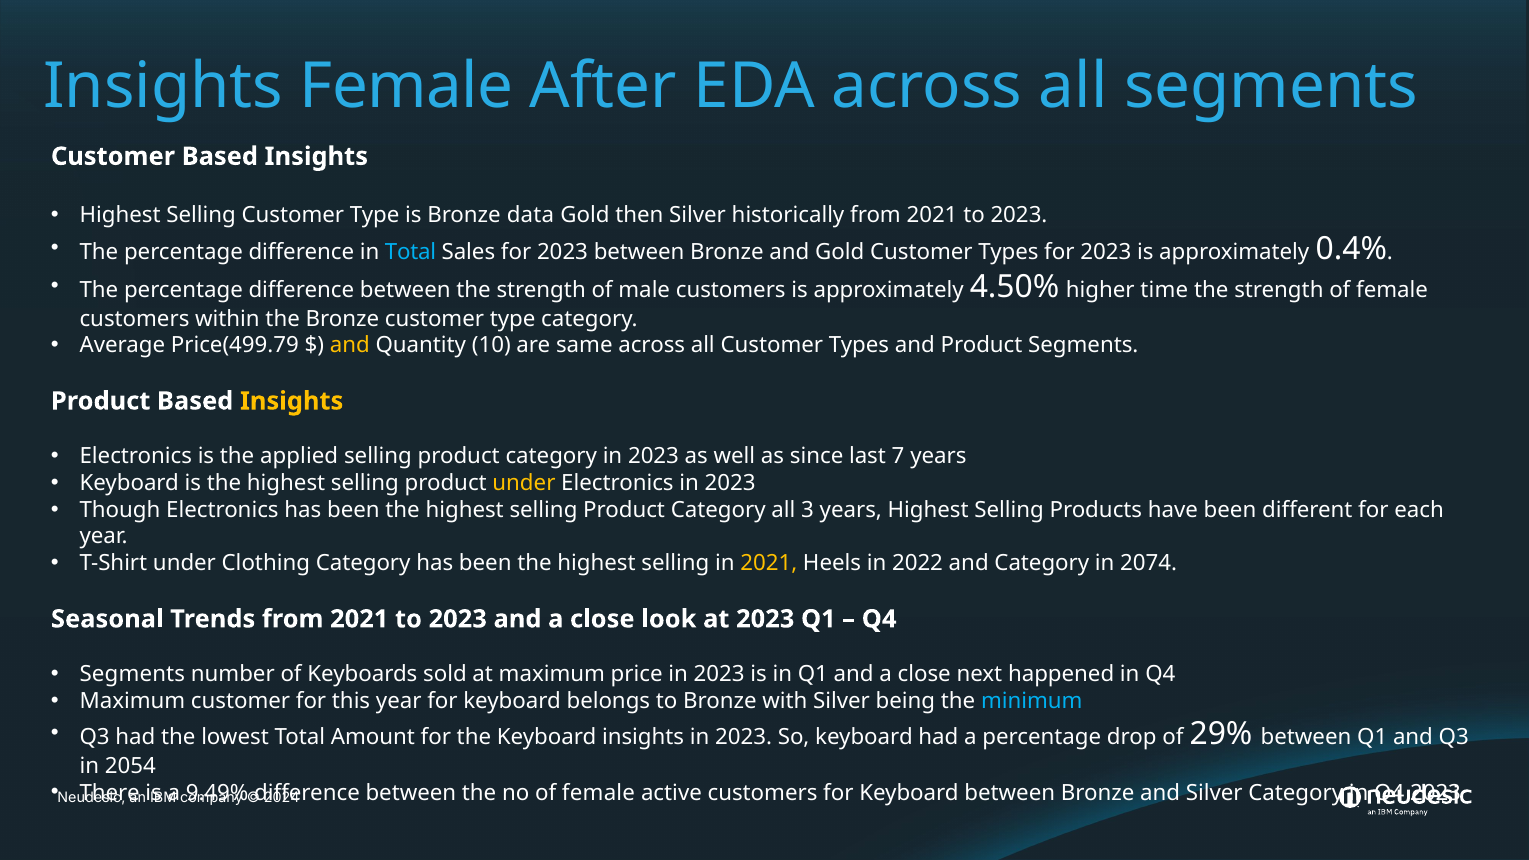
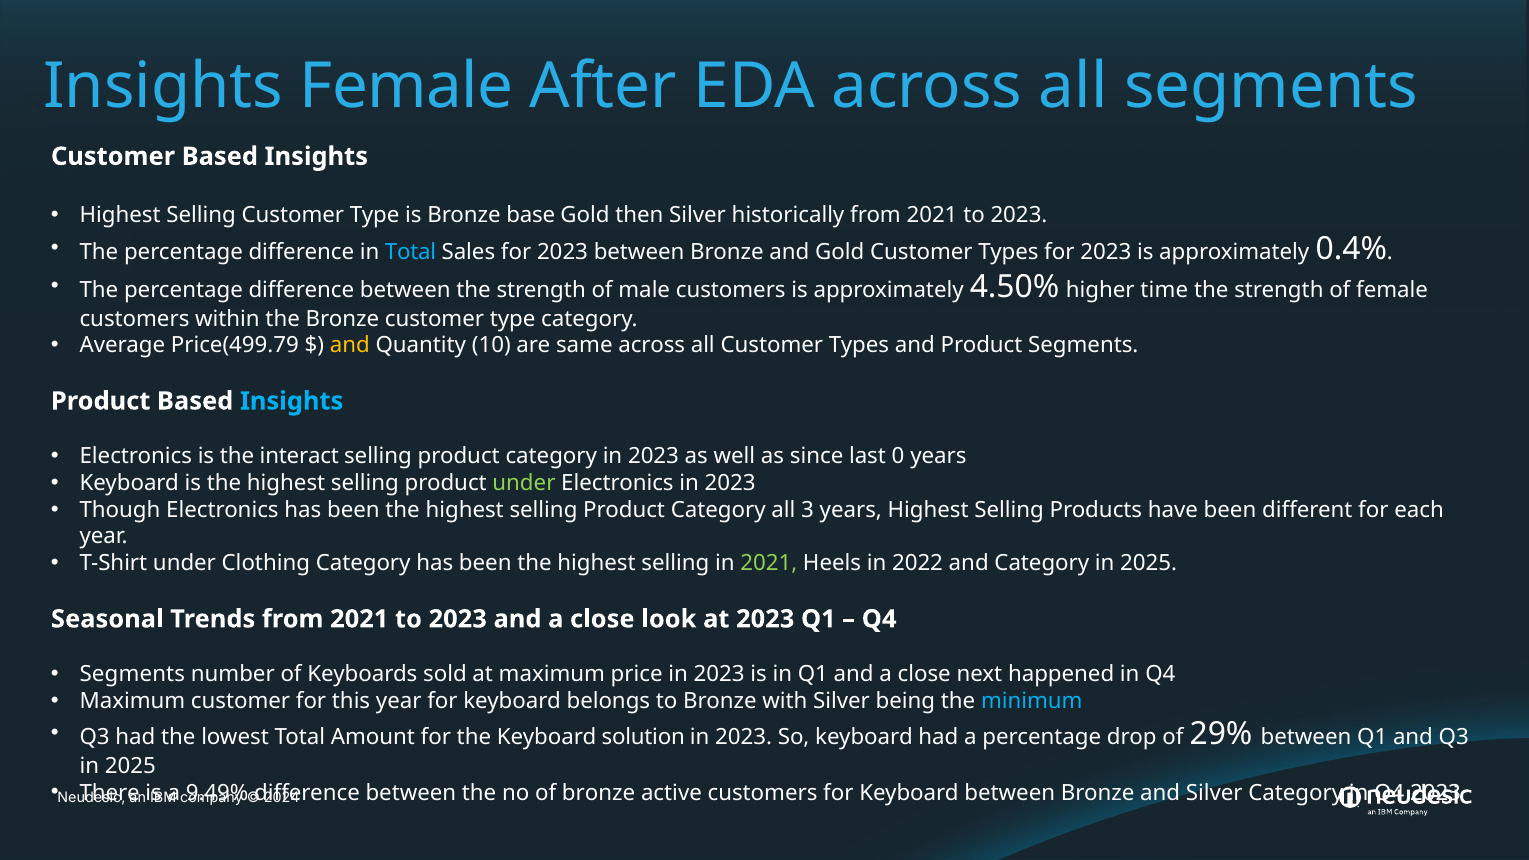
data: data -> base
Insights at (292, 401) colour: yellow -> light blue
applied: applied -> interact
7: 7 -> 0
under at (524, 483) colour: yellow -> light green
2021 at (769, 563) colour: yellow -> light green
2074 at (1149, 563): 2074 -> 2025
Keyboard insights: insights -> solution
2054 at (130, 766): 2054 -> 2025
no of female: female -> bronze
